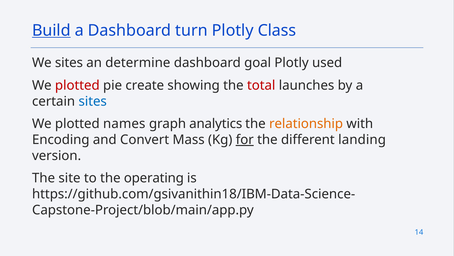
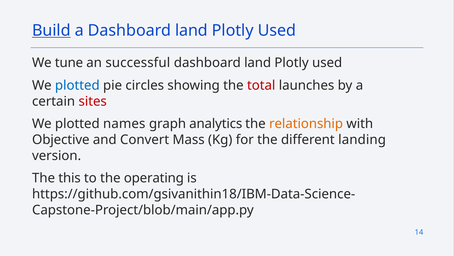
a Dashboard turn: turn -> land
Class at (277, 30): Class -> Used
We sites: sites -> tune
determine: determine -> successful
goal at (258, 63): goal -> land
plotted at (77, 85) colour: red -> blue
create: create -> circles
sites at (93, 101) colour: blue -> red
Encoding: Encoding -> Objective
for underline: present -> none
site: site -> this
